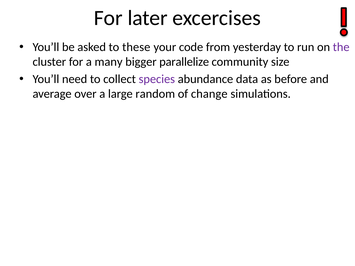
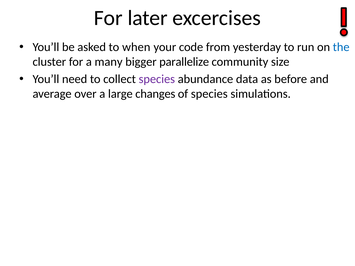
these: these -> when
the colour: purple -> blue
random: random -> changes
of change: change -> species
